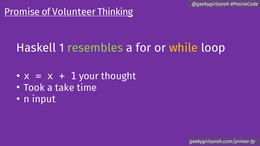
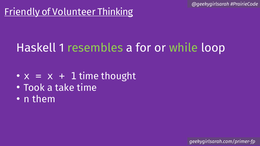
Promise: Promise -> Friendly
while colour: yellow -> light green
1 your: your -> time
input: input -> them
